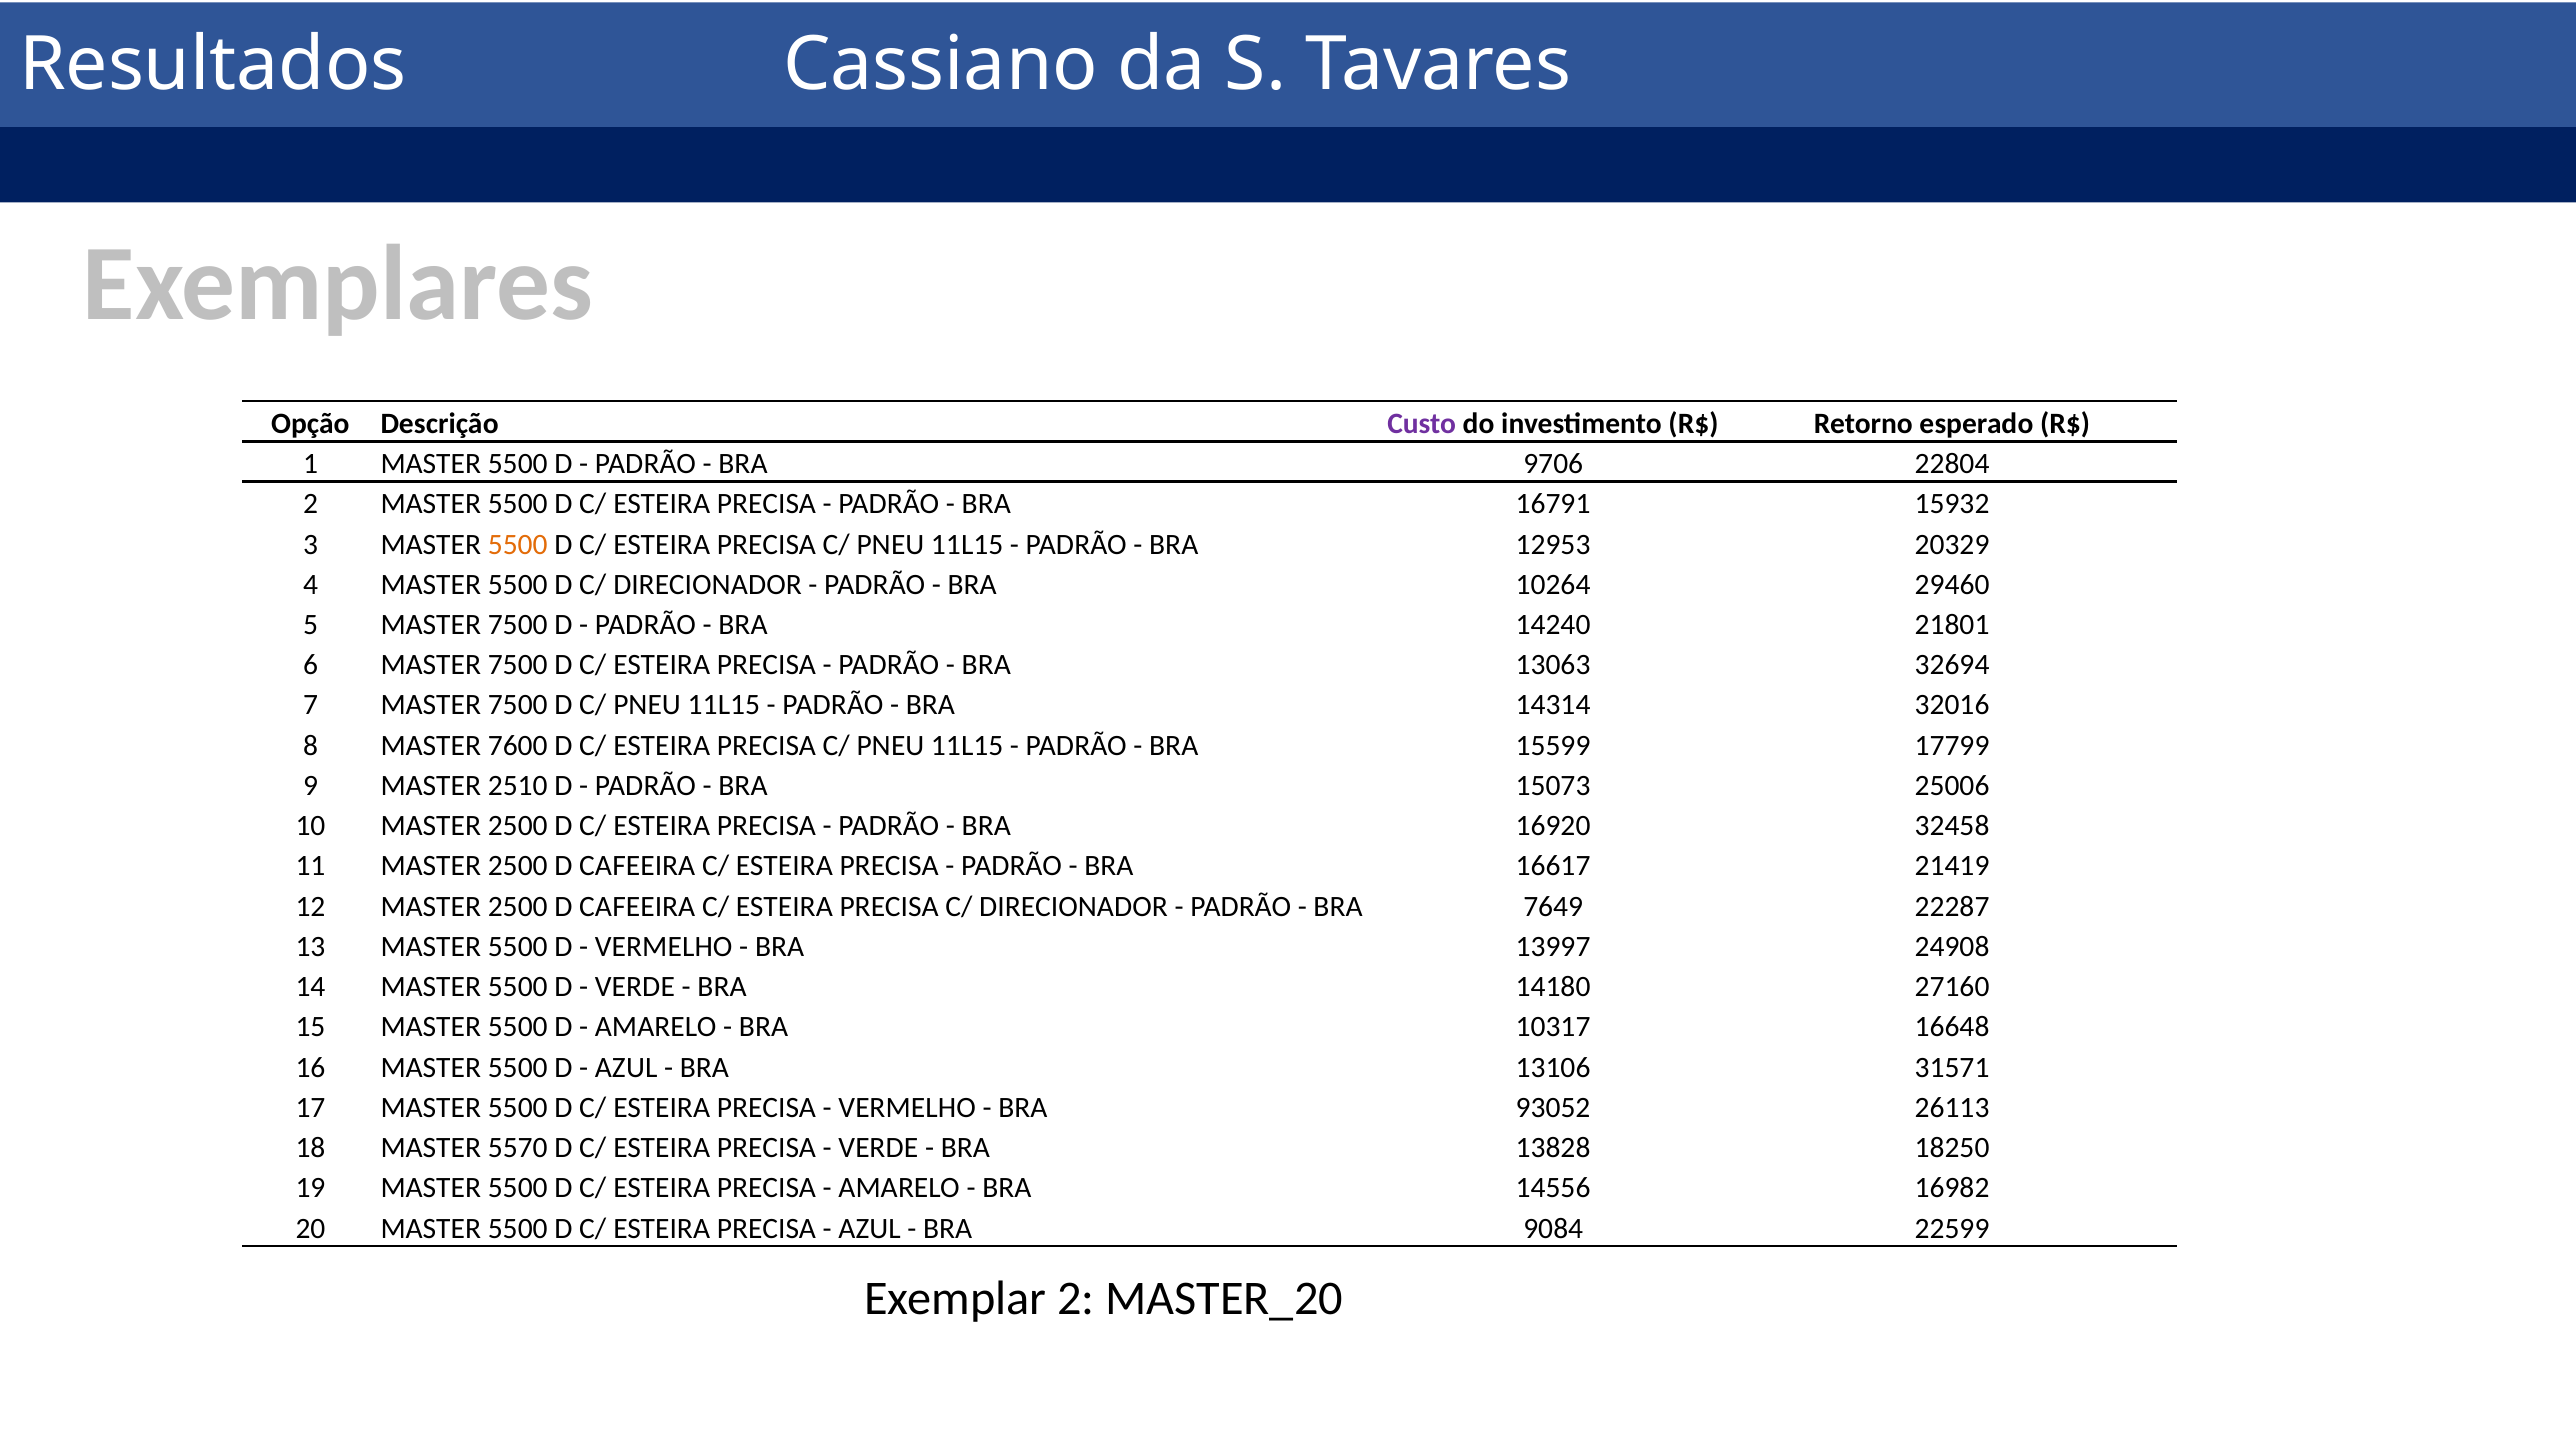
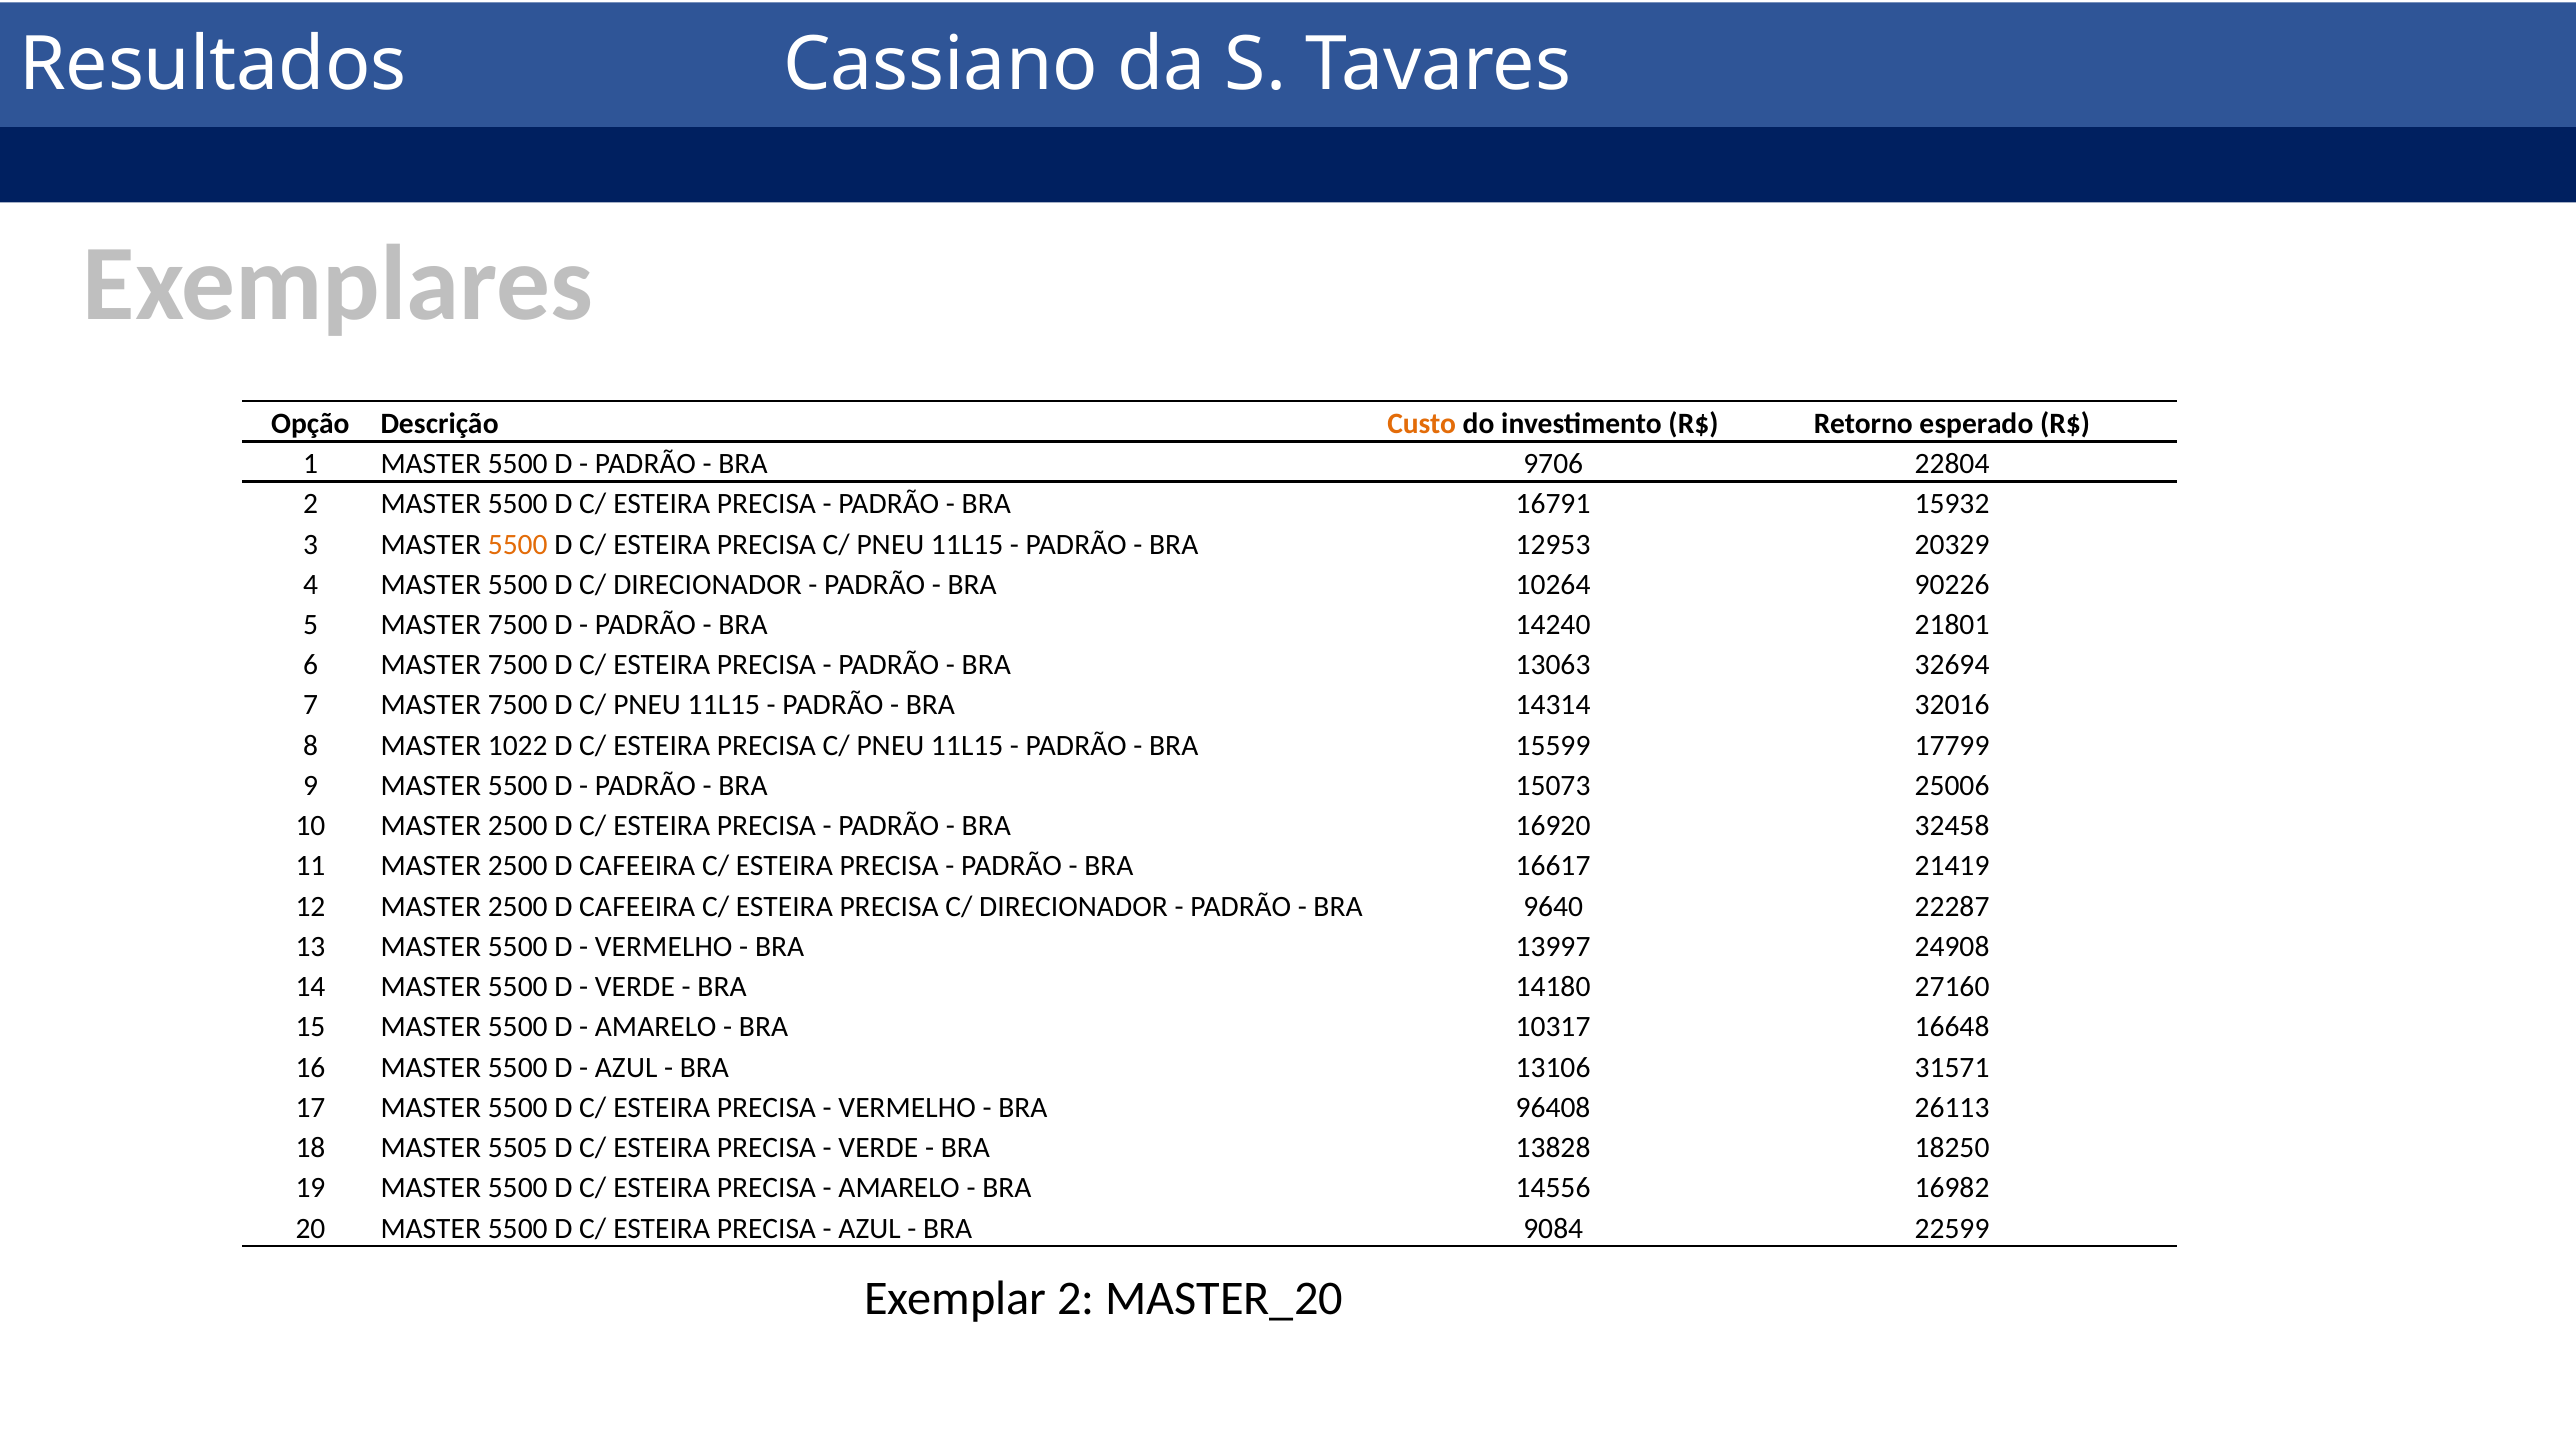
Custo colour: purple -> orange
29460: 29460 -> 90226
7600: 7600 -> 1022
9 MASTER 2510: 2510 -> 5500
7649: 7649 -> 9640
93052: 93052 -> 96408
5570: 5570 -> 5505
